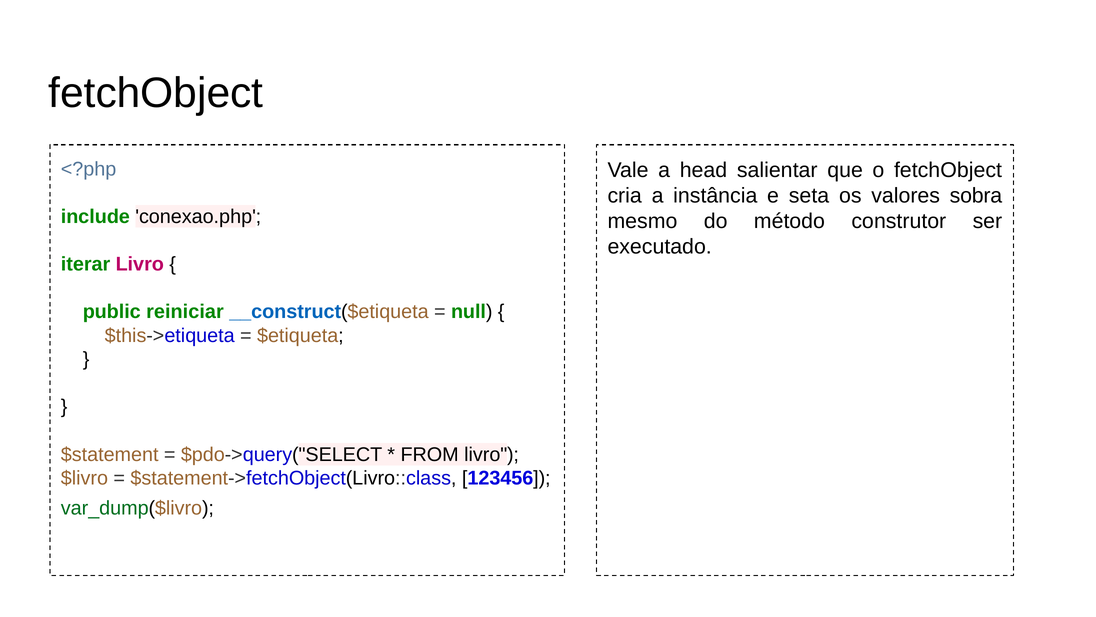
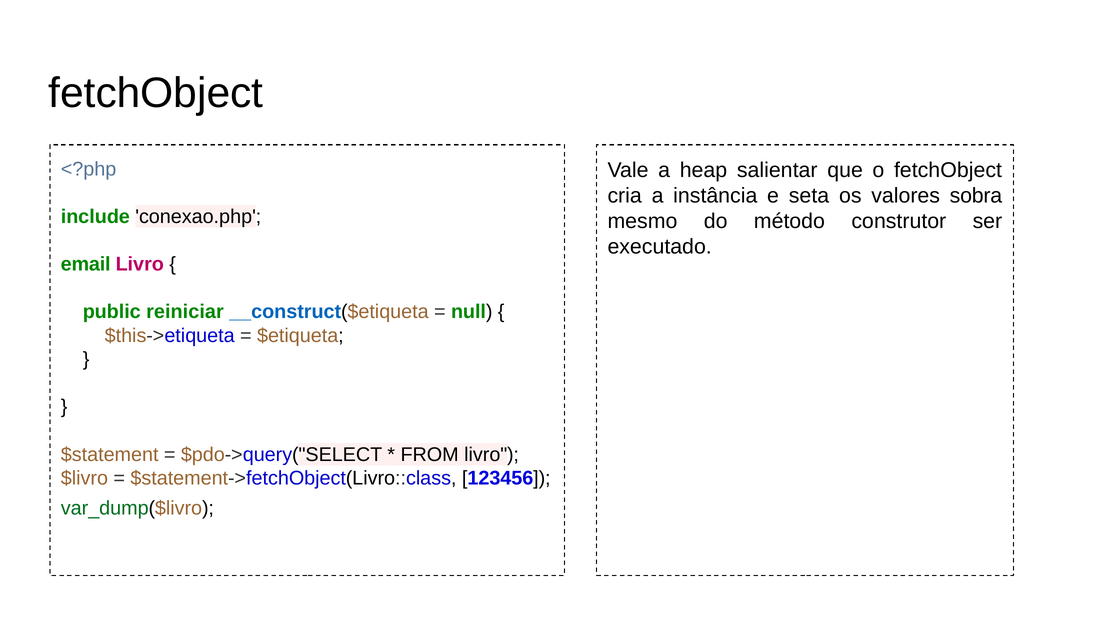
head: head -> heap
iterar: iterar -> email
